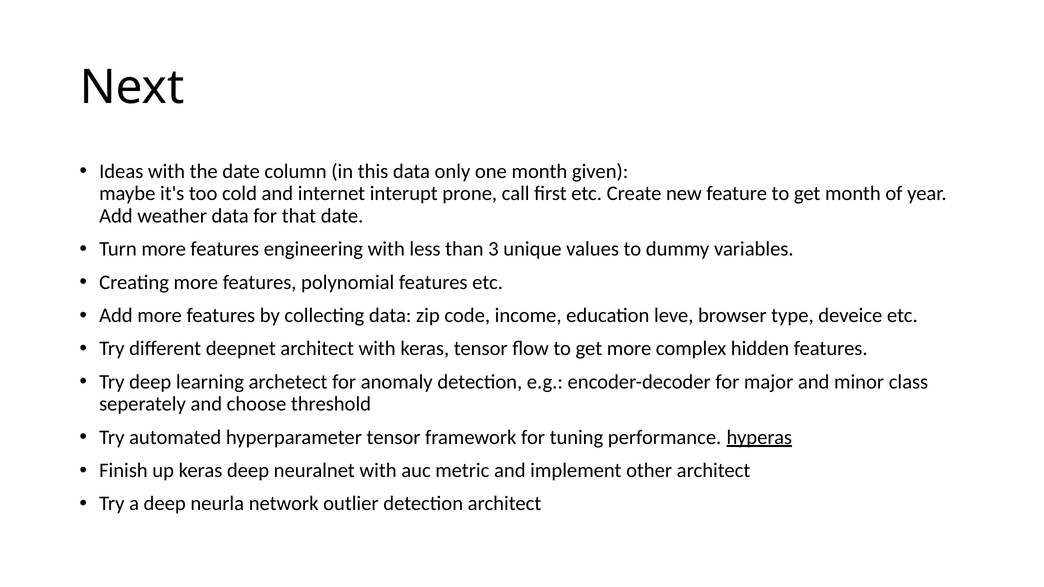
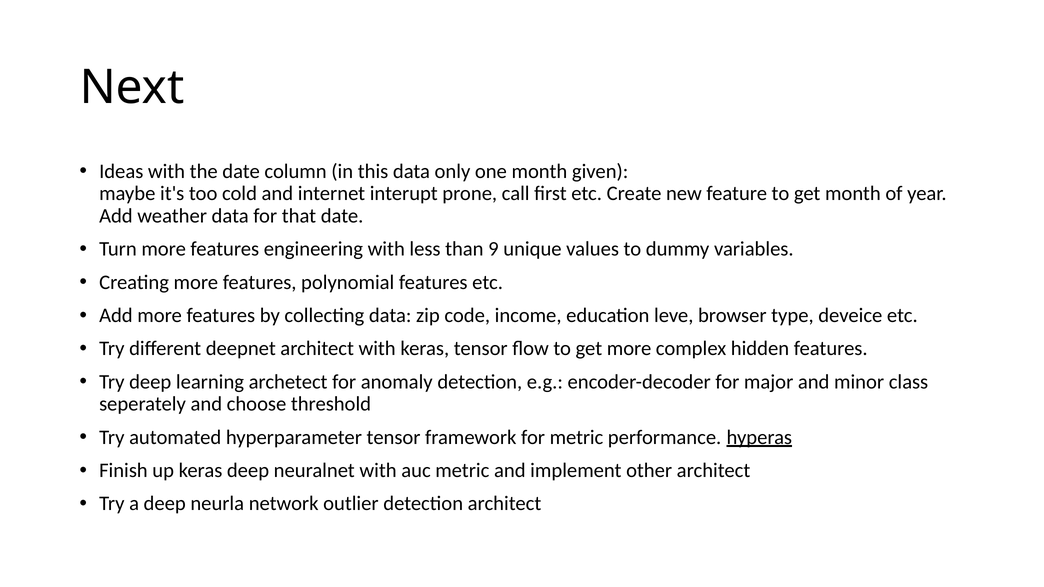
3: 3 -> 9
for tuning: tuning -> metric
